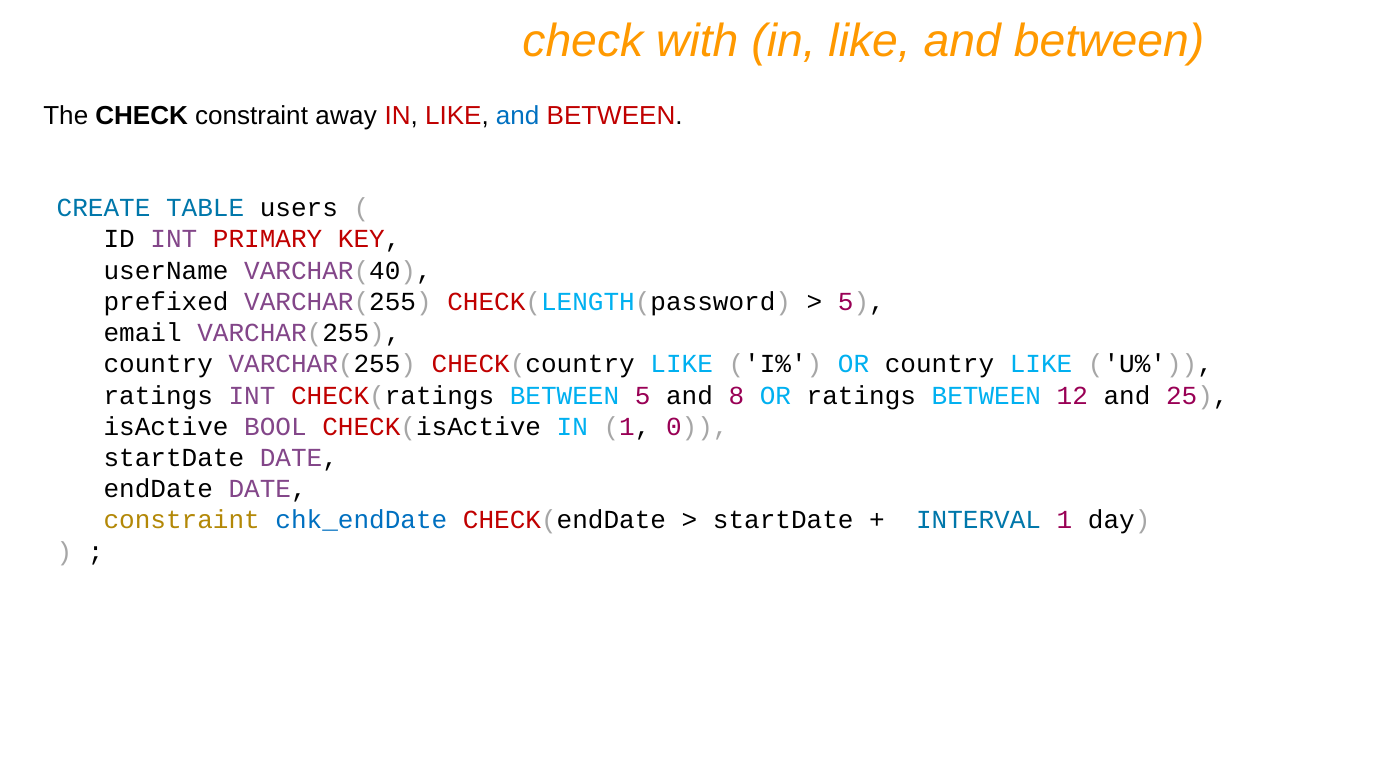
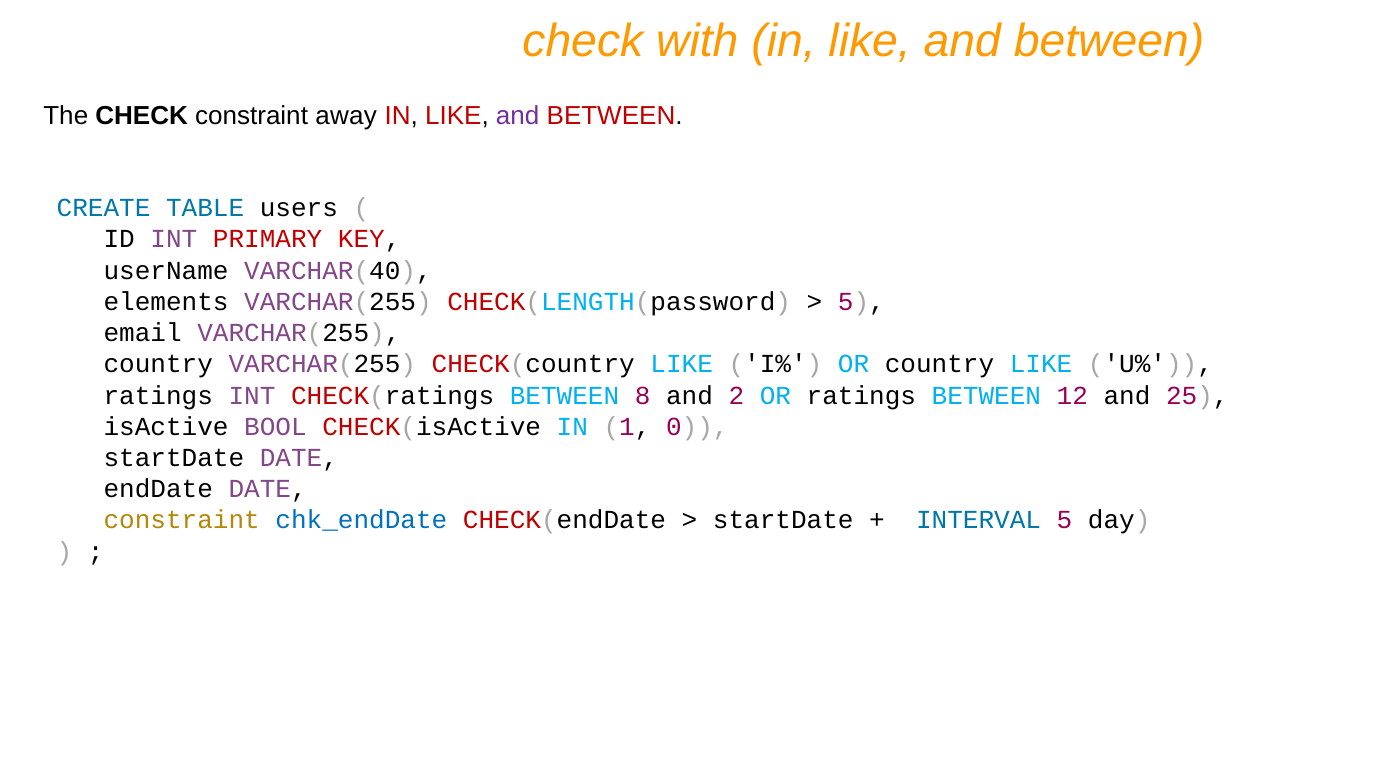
and at (518, 116) colour: blue -> purple
prefixed: prefixed -> elements
BETWEEN 5: 5 -> 8
8: 8 -> 2
INTERVAL 1: 1 -> 5
